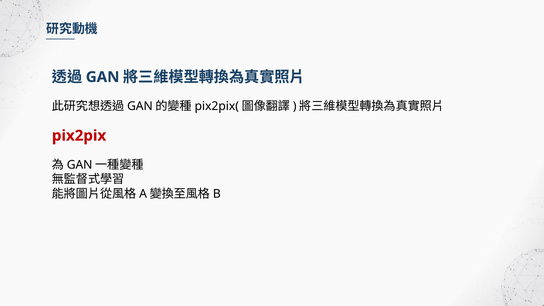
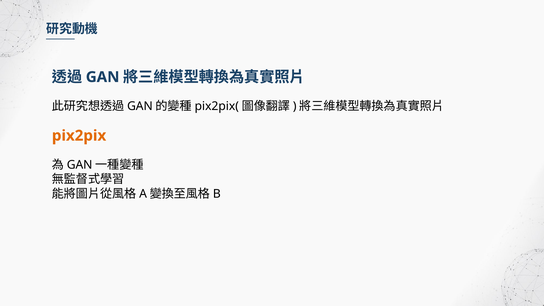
pix2pix colour: red -> orange
